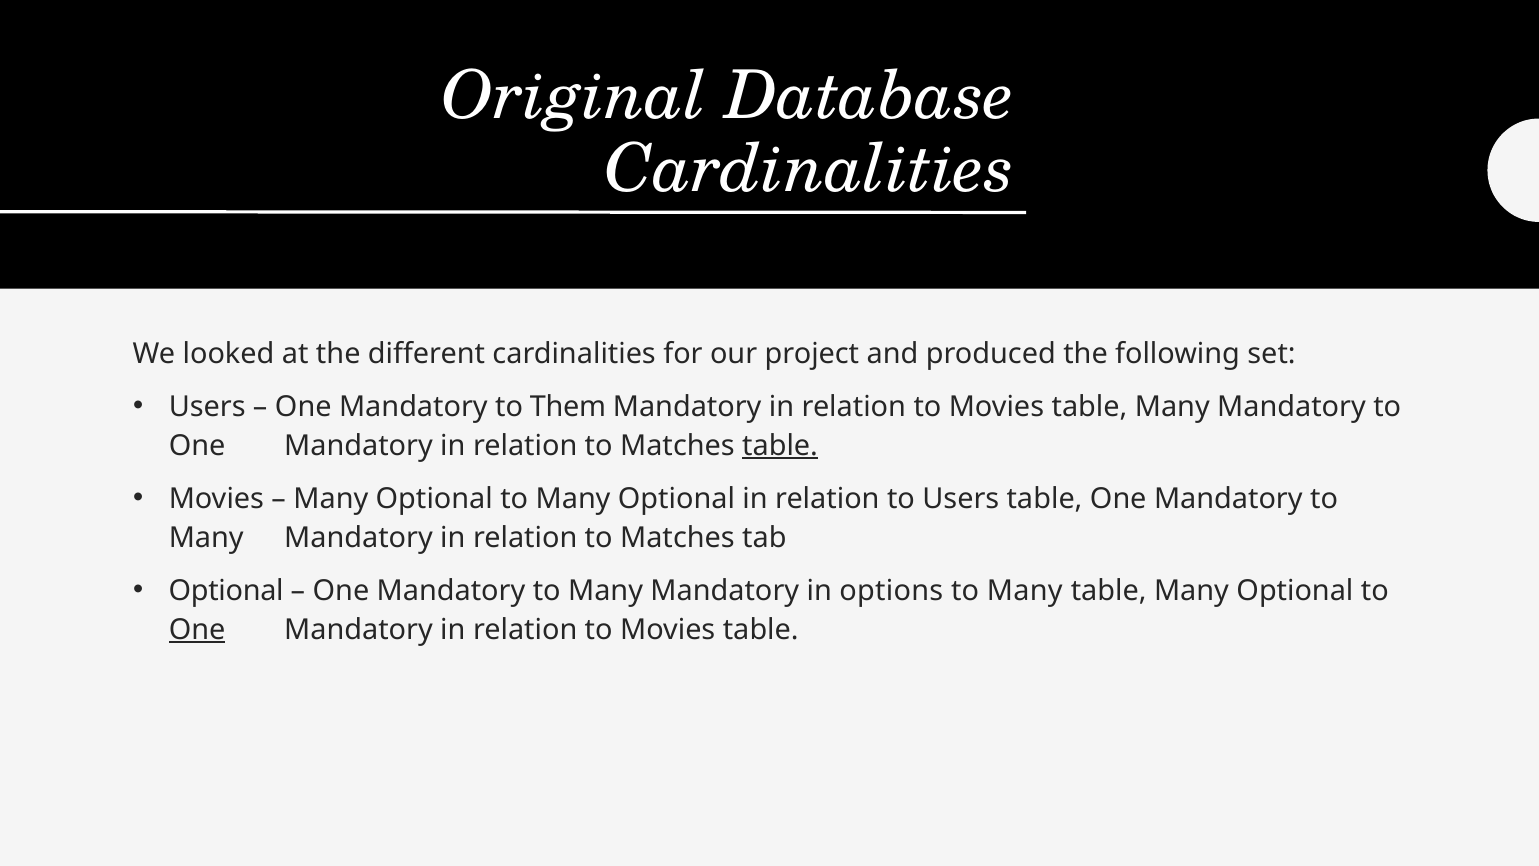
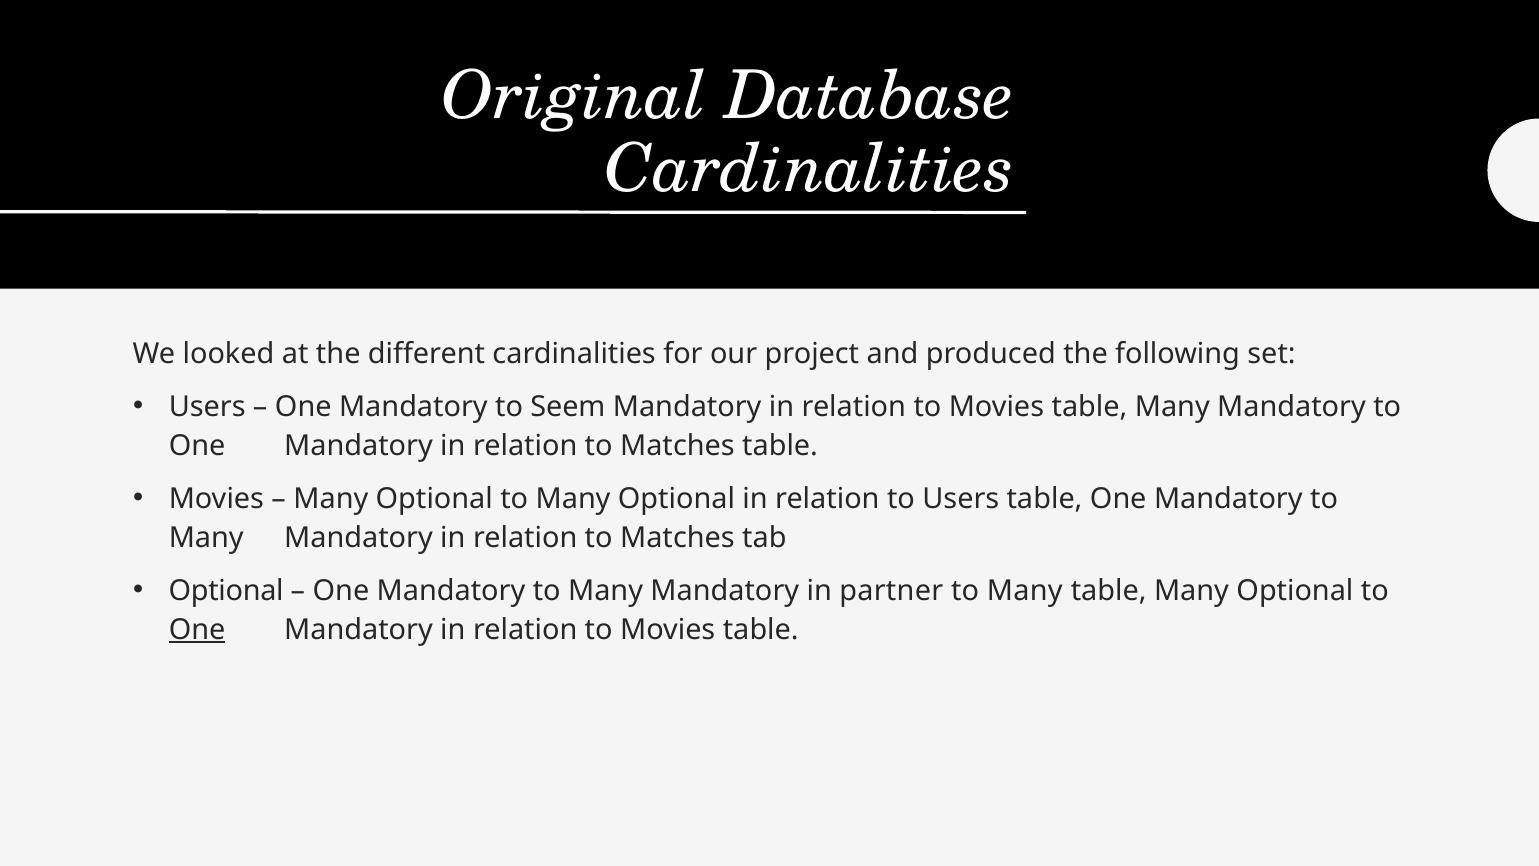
Them: Them -> Seem
table at (780, 446) underline: present -> none
options: options -> partner
